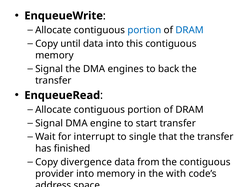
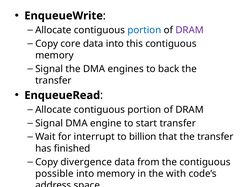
DRAM at (190, 30) colour: blue -> purple
until: until -> core
single: single -> billion
provider: provider -> possible
